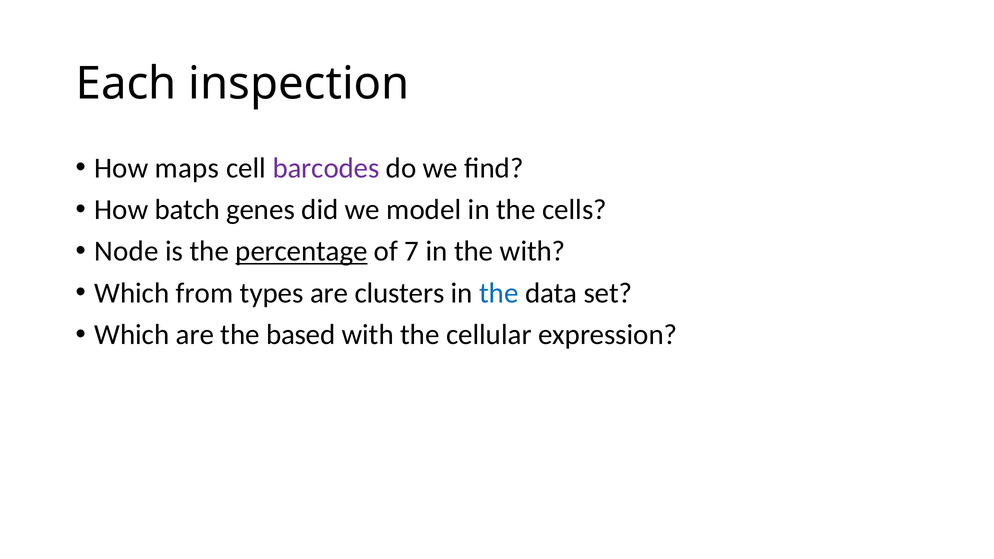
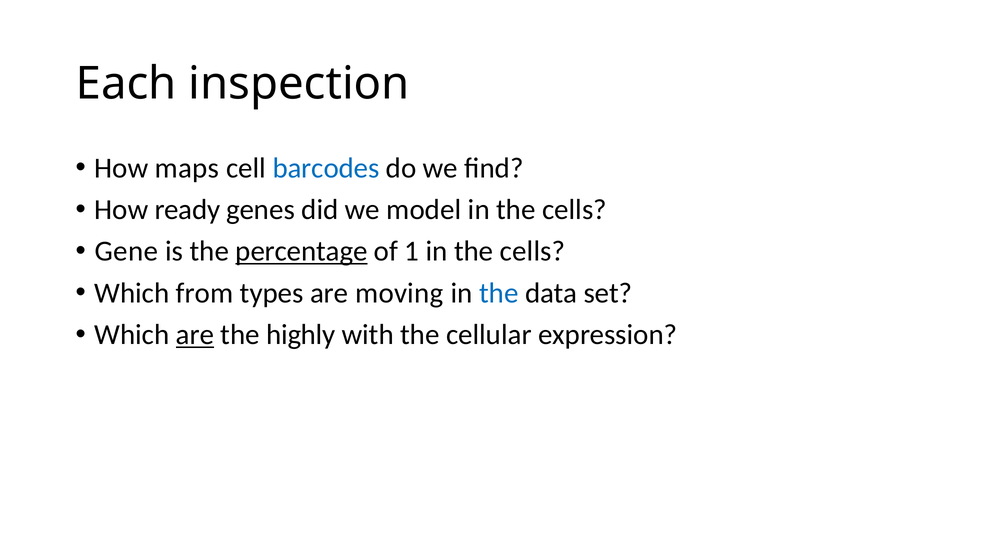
barcodes colour: purple -> blue
batch: batch -> ready
Node: Node -> Gene
7: 7 -> 1
with at (533, 251): with -> cells
clusters: clusters -> moving
are at (195, 335) underline: none -> present
based: based -> highly
